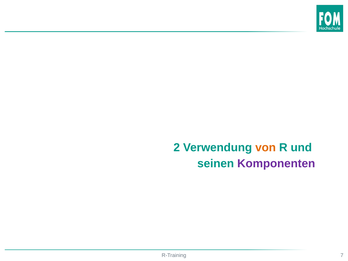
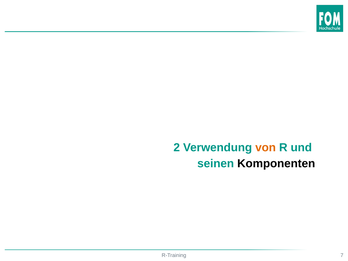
Komponenten colour: purple -> black
